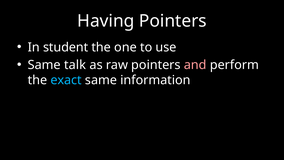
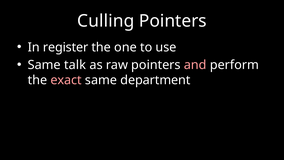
Having: Having -> Culling
student: student -> register
exact colour: light blue -> pink
information: information -> department
